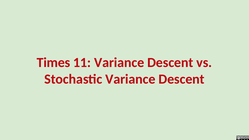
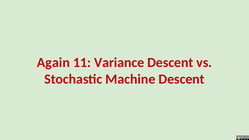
Times: Times -> Again
Stochastic Variance: Variance -> Machine
